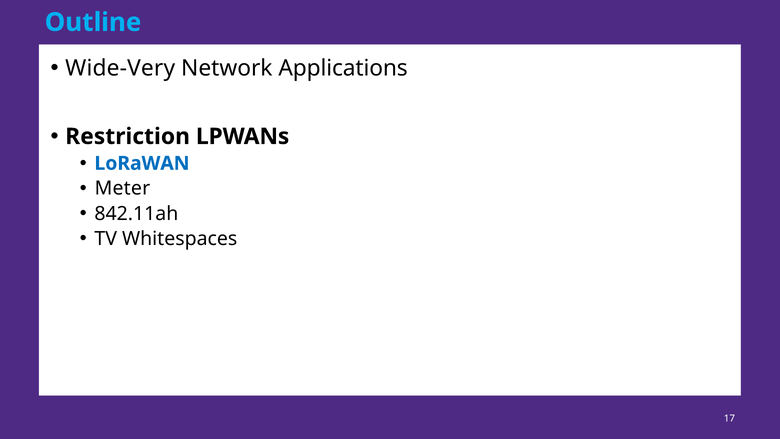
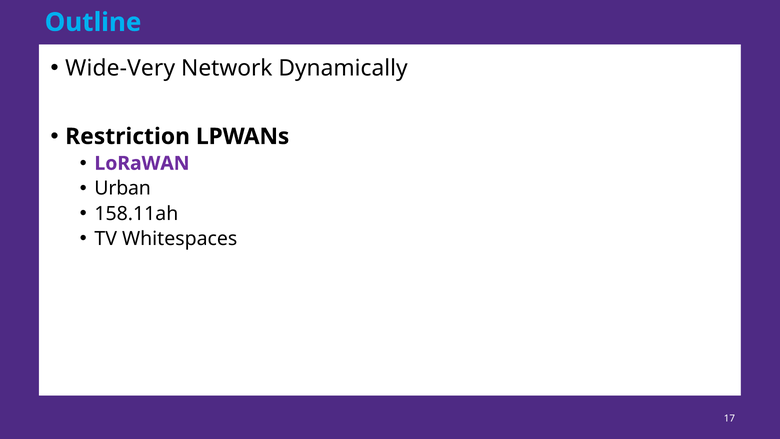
Applications: Applications -> Dynamically
LoRaWAN colour: blue -> purple
Meter: Meter -> Urban
842.11ah: 842.11ah -> 158.11ah
